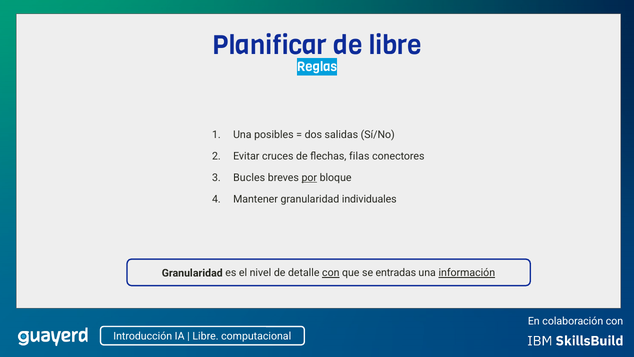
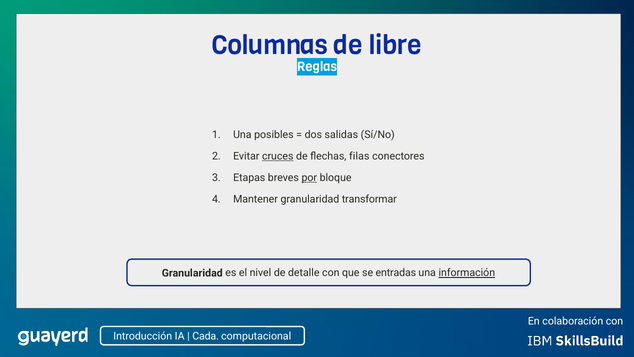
Planificar: Planificar -> Columnas
cruces underline: none -> present
Bucles: Bucles -> Etapas
individuales: individuales -> transformar
con at (331, 273) underline: present -> none
Libre at (206, 336): Libre -> Cada
